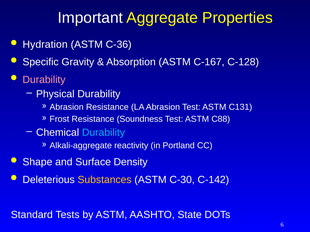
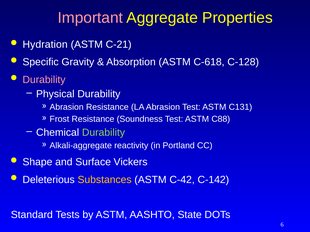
Important colour: white -> pink
C-36: C-36 -> C-21
C-167: C-167 -> C-618
Durability at (103, 133) colour: light blue -> light green
Density: Density -> Vickers
C-30: C-30 -> C-42
